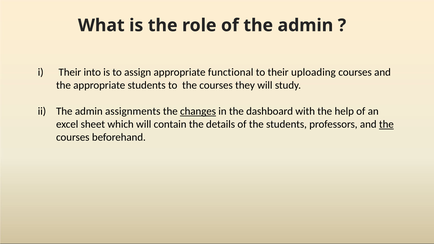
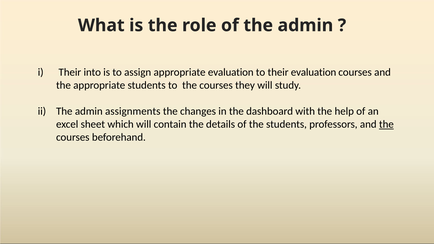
appropriate functional: functional -> evaluation
their uploading: uploading -> evaluation
changes underline: present -> none
